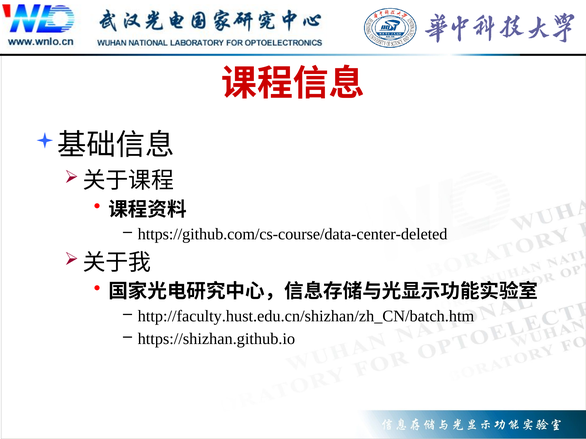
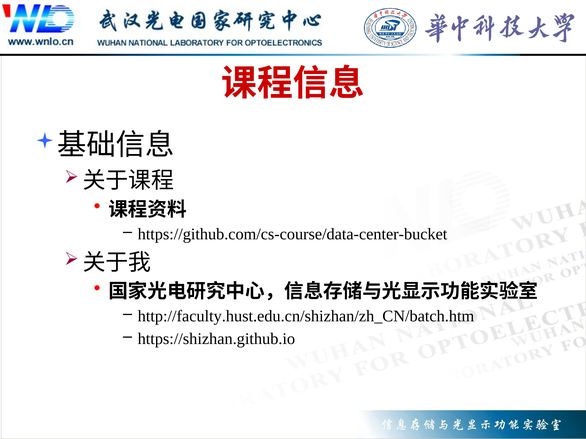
https://github.com/cs-course/data-center-deleted: https://github.com/cs-course/data-center-deleted -> https://github.com/cs-course/data-center-bucket
